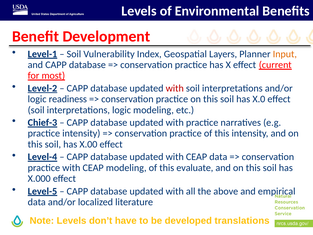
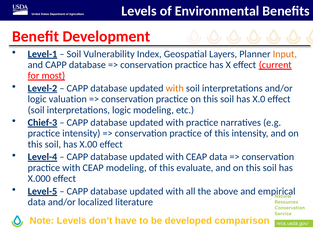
with at (175, 88) colour: red -> orange
readiness: readiness -> valuation
translations: translations -> comparison
